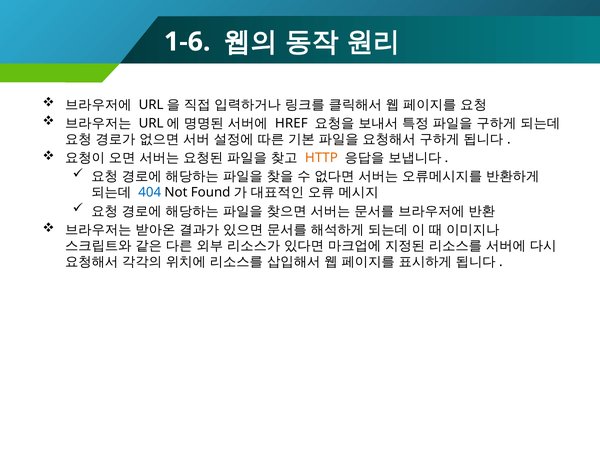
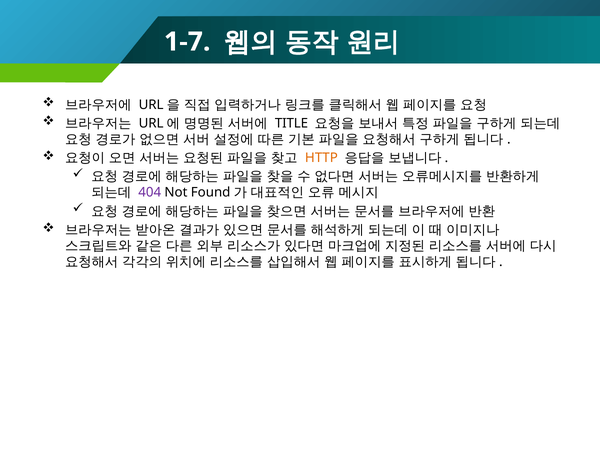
1-6: 1-6 -> 1-7
HREF: HREF -> TITLE
404 colour: blue -> purple
